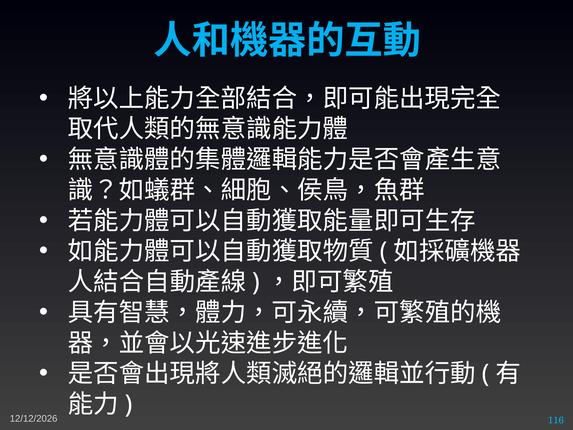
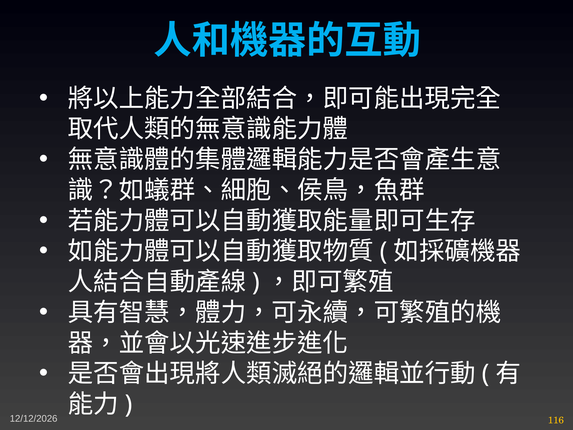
116 colour: light blue -> yellow
